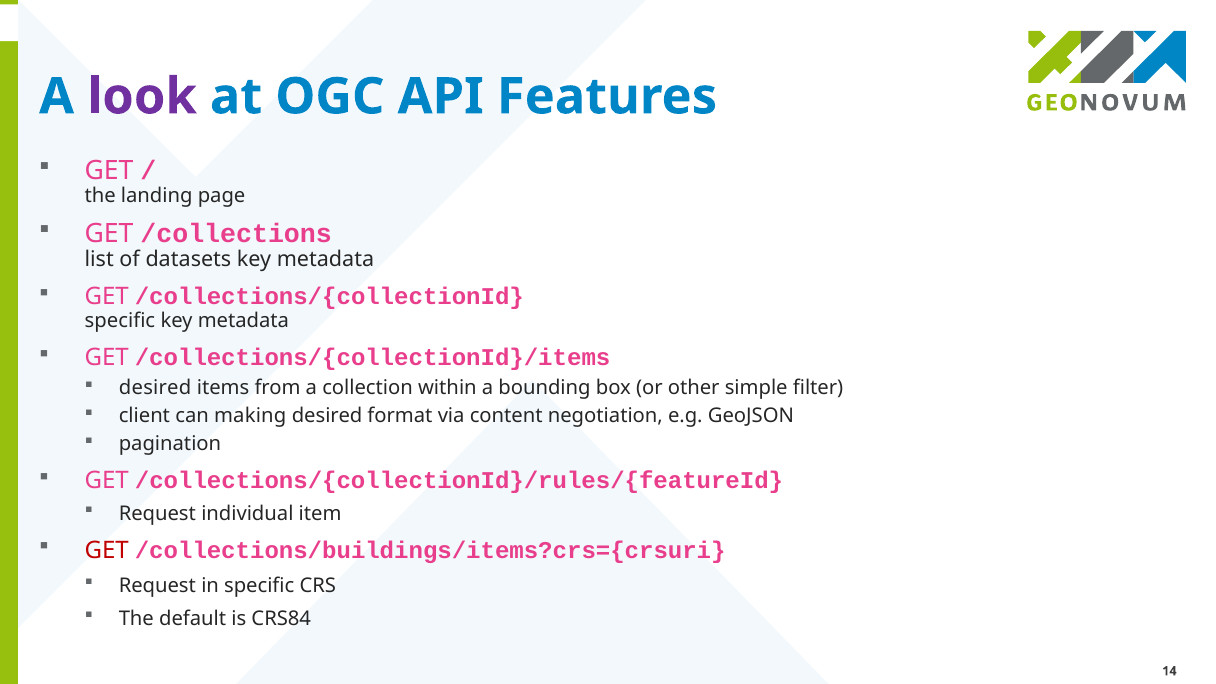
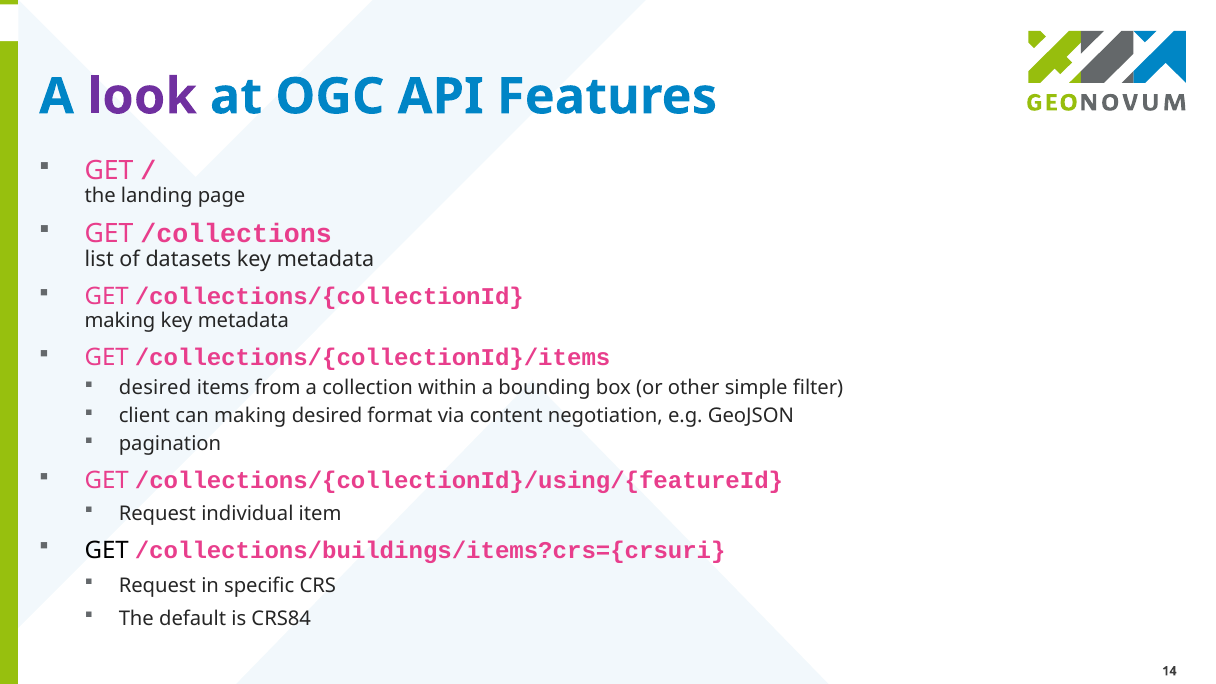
specific at (120, 321): specific -> making
/collections/{collectionId}/rules/{featureId: /collections/{collectionId}/rules/{featureId -> /collections/{collectionId}/using/{featureId
GET at (107, 550) colour: red -> black
